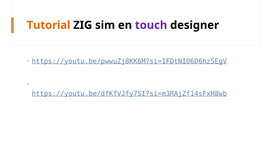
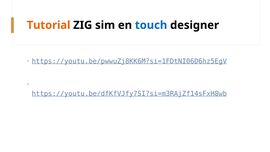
touch colour: purple -> blue
